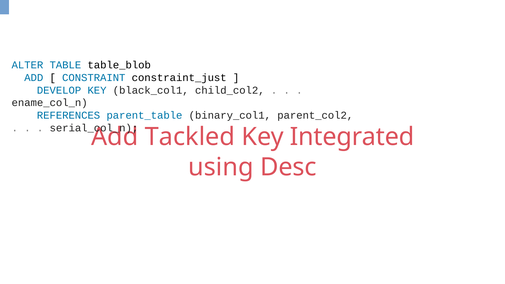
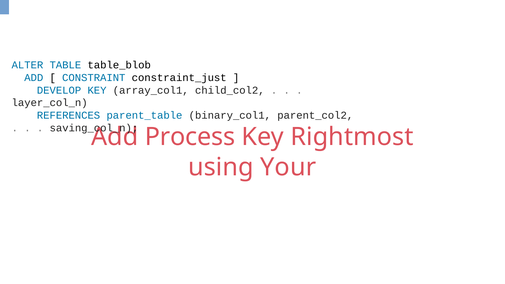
black_col1: black_col1 -> array_col1
ename_col_n: ename_col_n -> layer_col_n
serial_col_n: serial_col_n -> saving_col_n
Tackled: Tackled -> Process
Integrated: Integrated -> Rightmost
Desc: Desc -> Your
